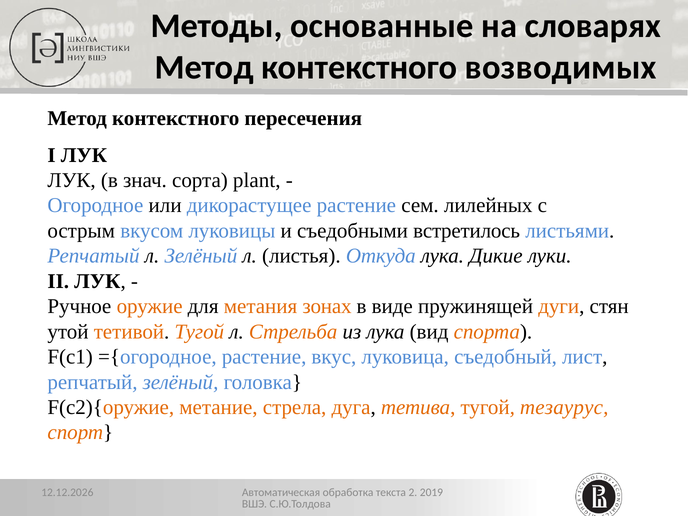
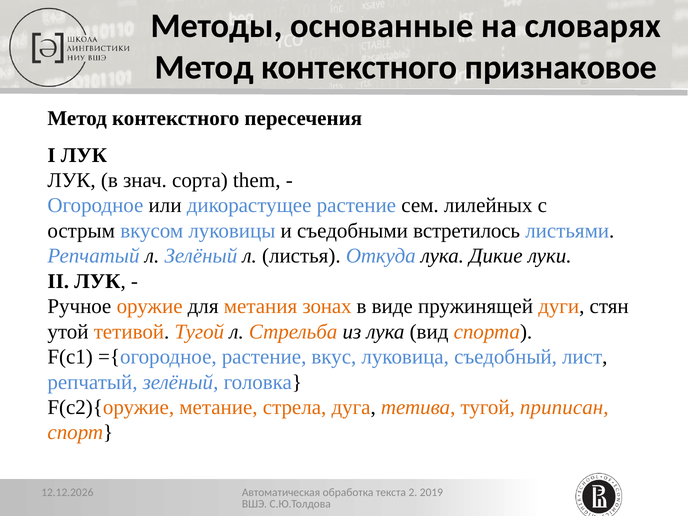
возводимых: возводимых -> признаковое
plant: plant -> them
тезаурус: тезаурус -> приписан
